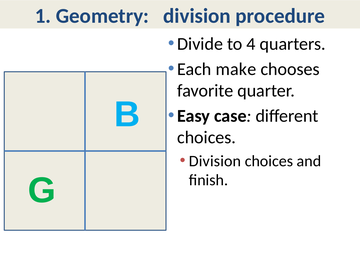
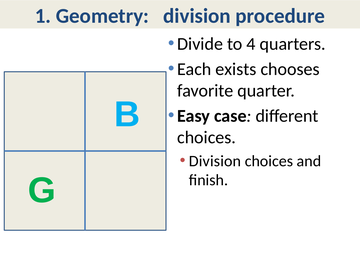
make: make -> exists
